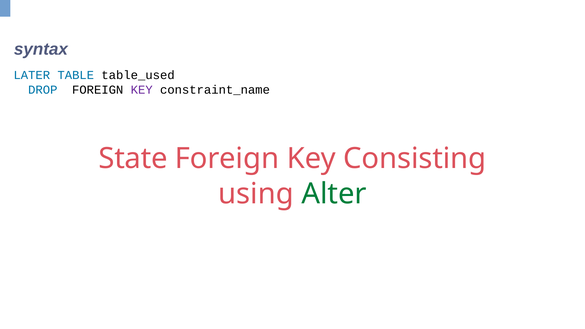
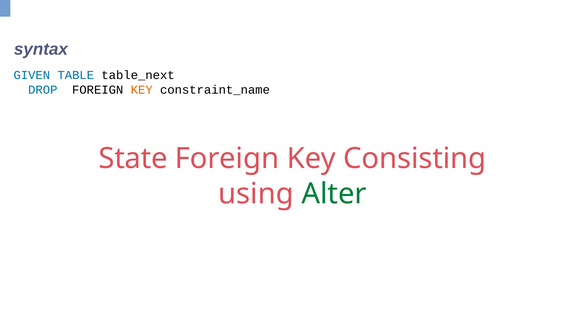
LATER: LATER -> GIVEN
table_used: table_used -> table_next
KEY at (142, 90) colour: purple -> orange
